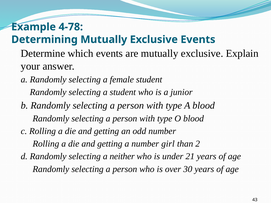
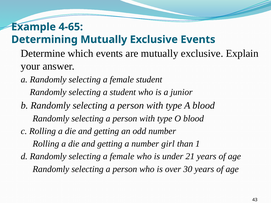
4-78: 4-78 -> 4-65
2: 2 -> 1
neither at (122, 157): neither -> female
